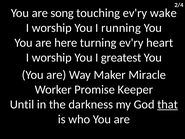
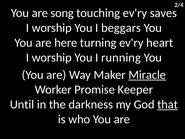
wake: wake -> saves
running: running -> beggars
greatest: greatest -> running
Miracle underline: none -> present
